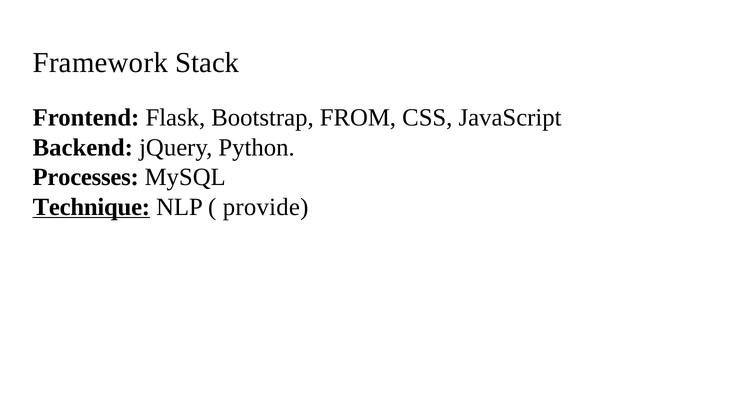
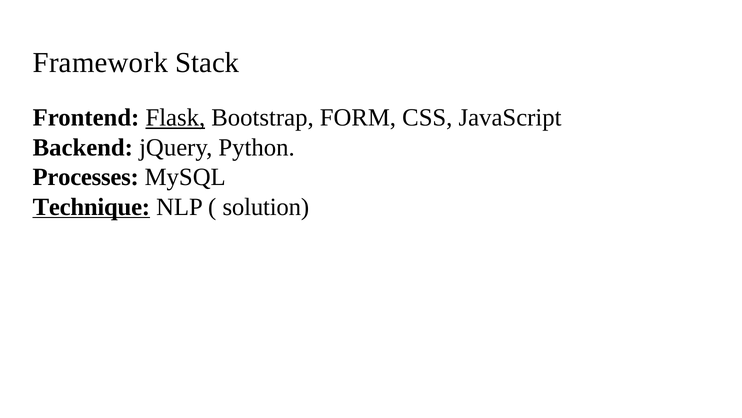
Flask underline: none -> present
FROM: FROM -> FORM
provide: provide -> solution
